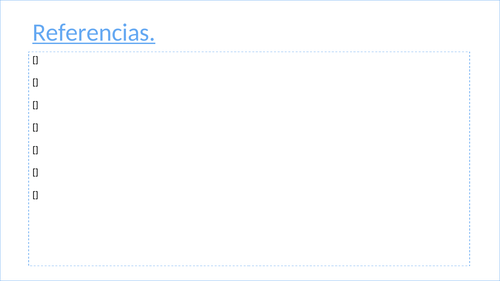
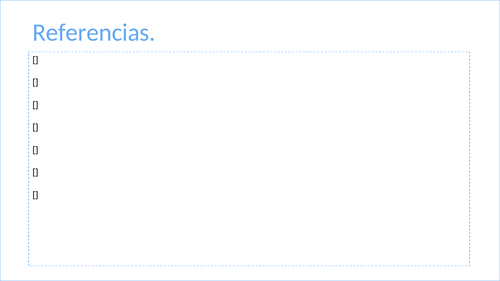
Referencias underline: present -> none
